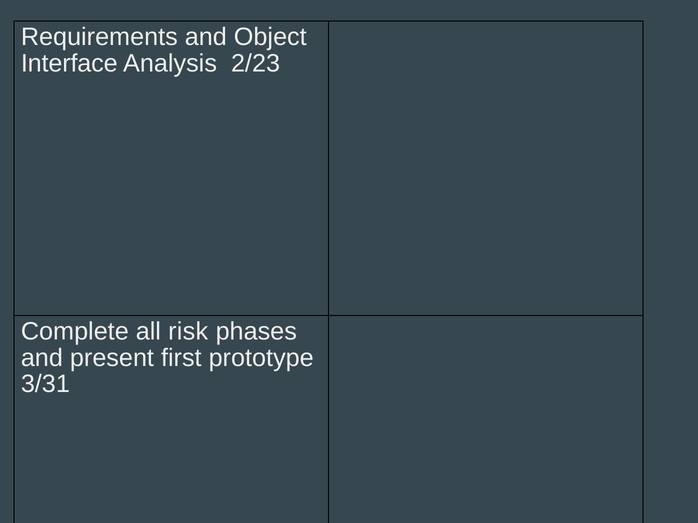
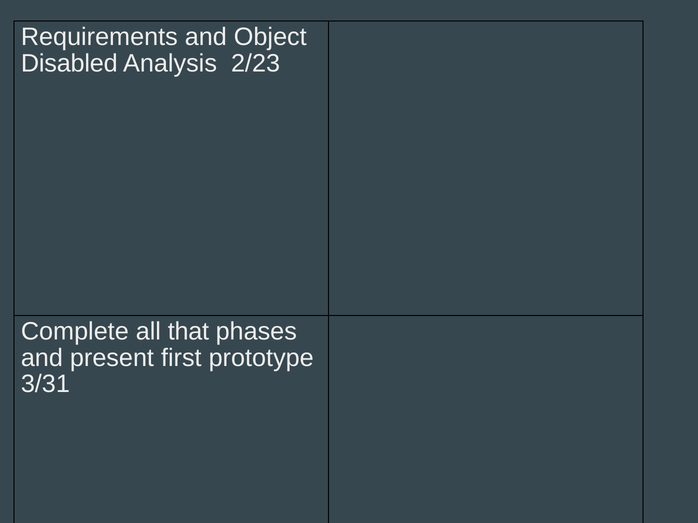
Interface: Interface -> Disabled
risk: risk -> that
